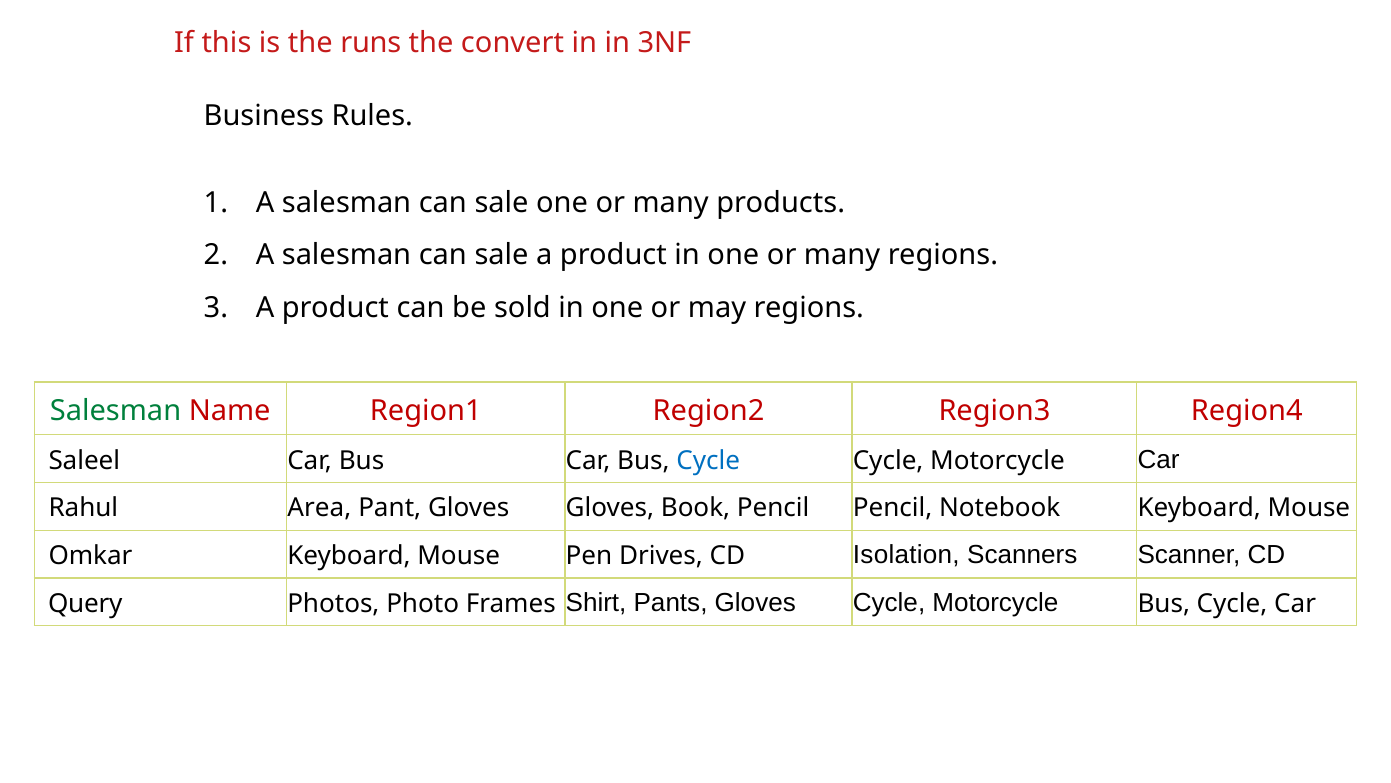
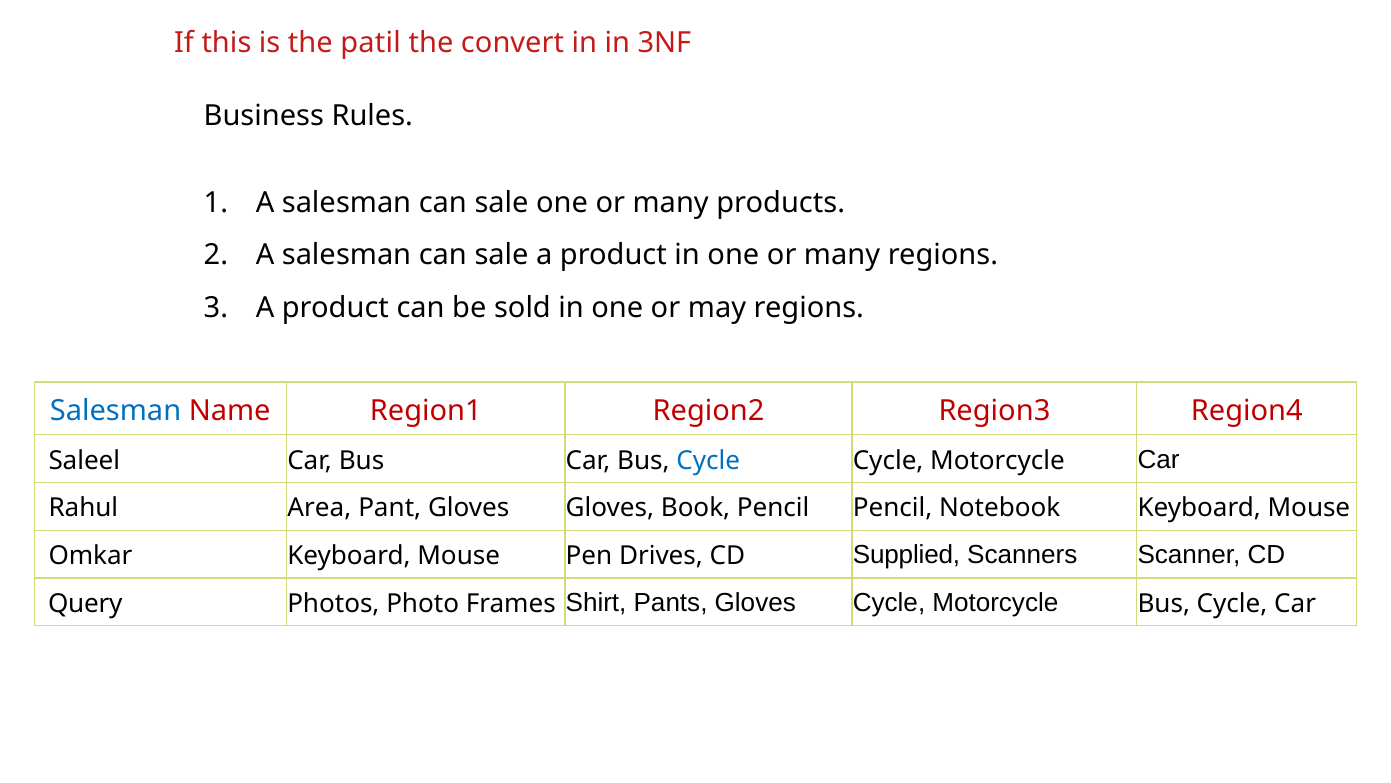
runs: runs -> patil
Salesman at (116, 410) colour: green -> blue
Isolation: Isolation -> Supplied
